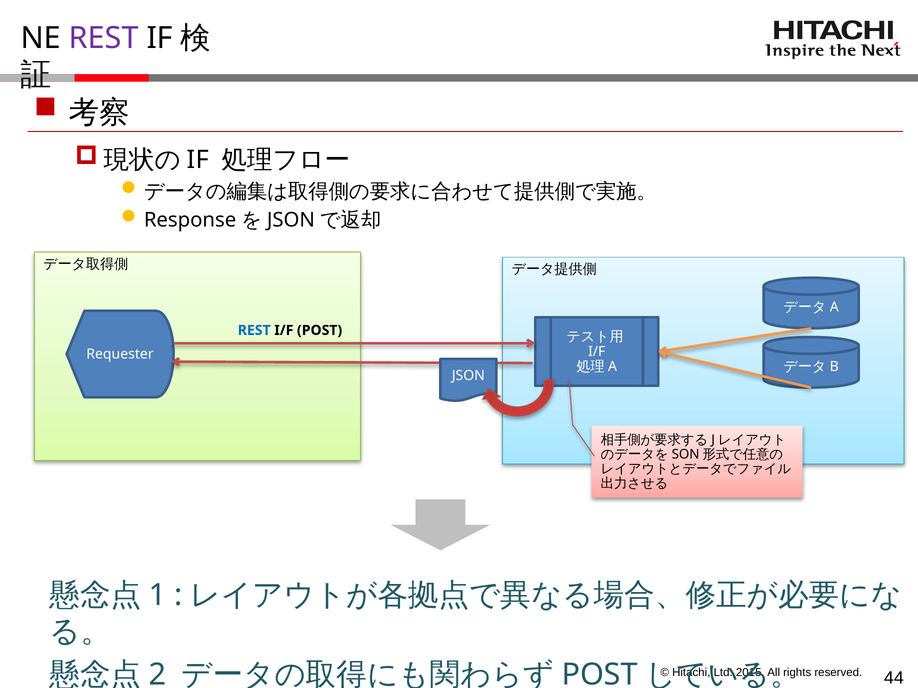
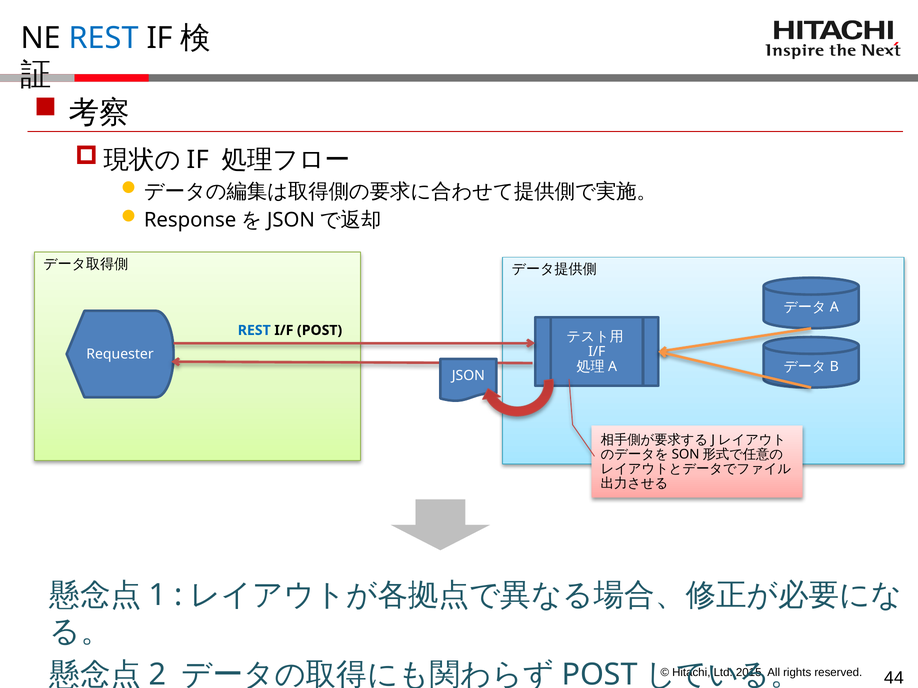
REST at (104, 38) colour: purple -> blue
